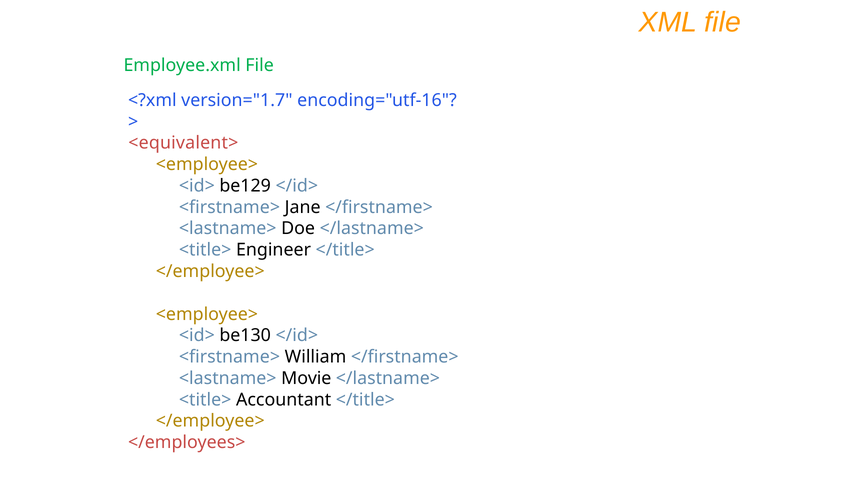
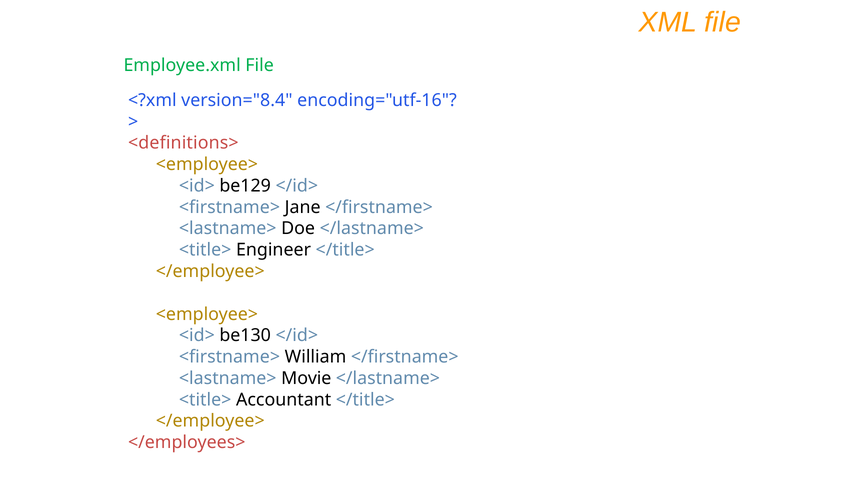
version="1.7: version="1.7 -> version="8.4
<equivalent>: <equivalent> -> <definitions>
